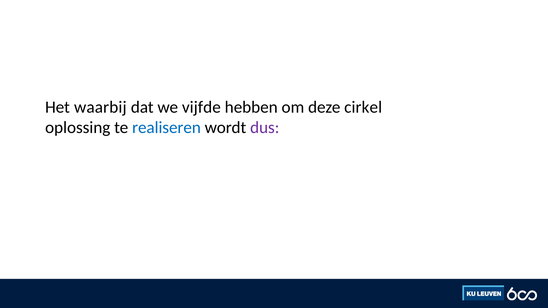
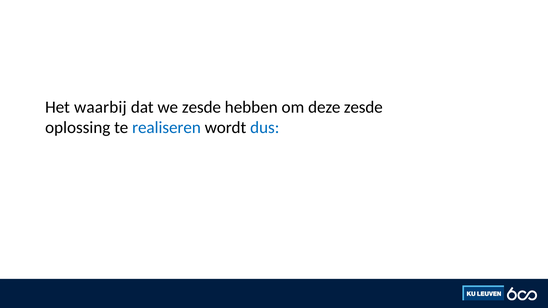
we vijfde: vijfde -> zesde
deze cirkel: cirkel -> zesde
dus colour: purple -> blue
